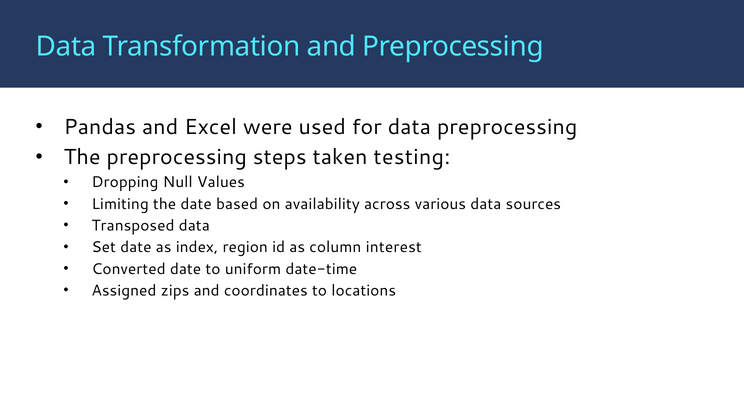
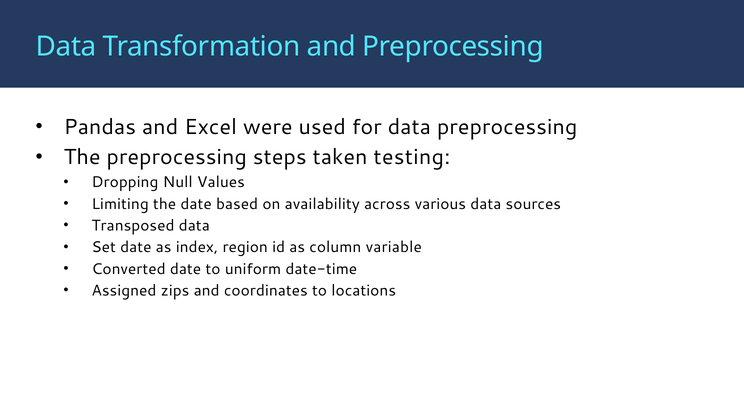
interest: interest -> variable
